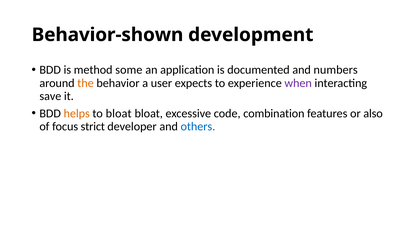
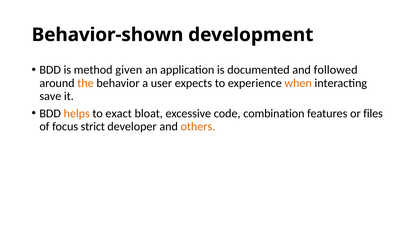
some: some -> given
numbers: numbers -> followed
when colour: purple -> orange
to bloat: bloat -> exact
also: also -> files
others colour: blue -> orange
